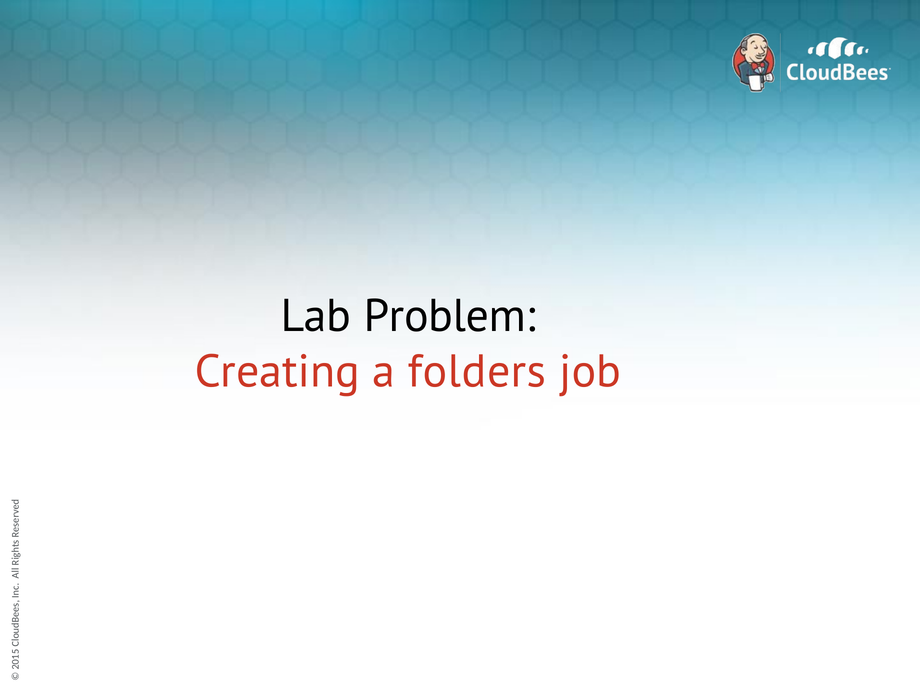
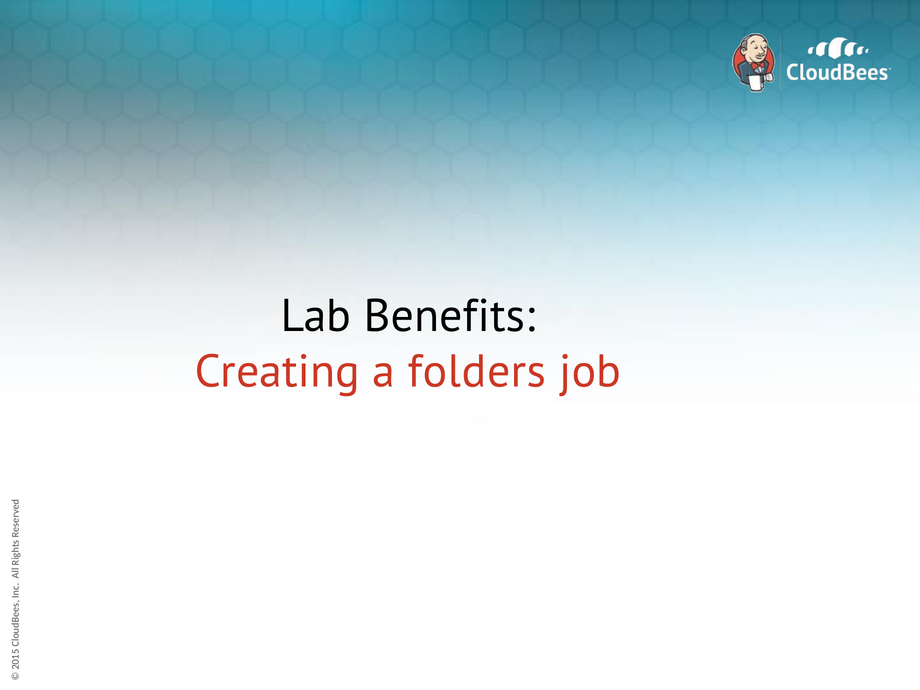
Problem: Problem -> Benefits
